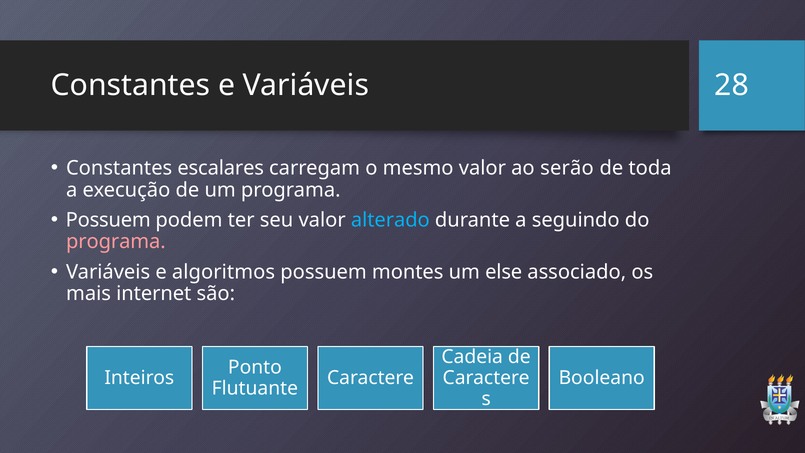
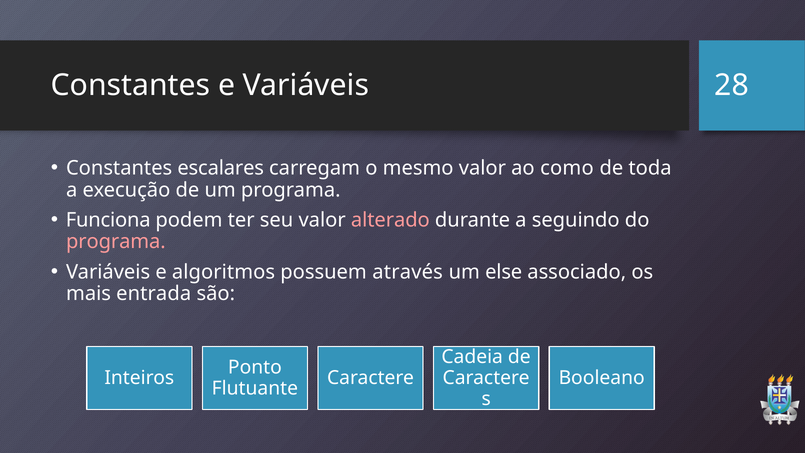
serão: serão -> como
Possuem at (108, 220): Possuem -> Funciona
alterado colour: light blue -> pink
montes: montes -> através
internet: internet -> entrada
